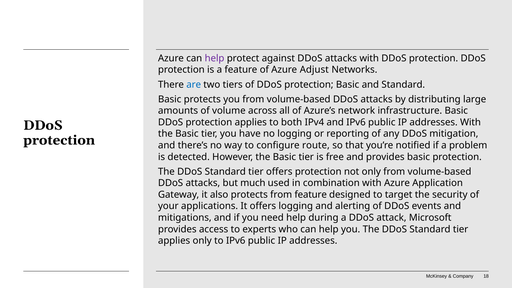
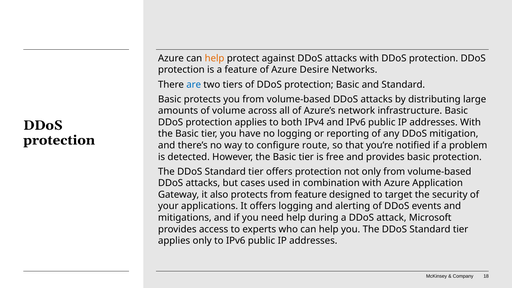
help at (215, 58) colour: purple -> orange
Adjust: Adjust -> Desire
much: much -> cases
